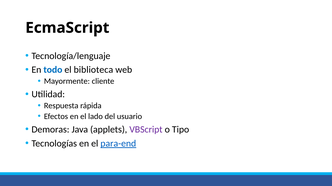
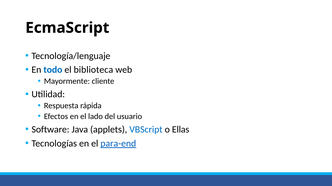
Demoras: Demoras -> Software
VBScript colour: purple -> blue
Tipo: Tipo -> Ellas
